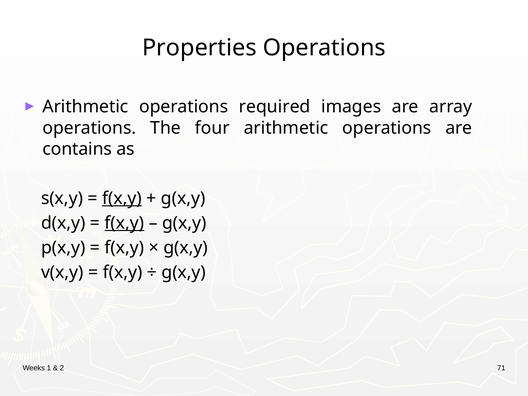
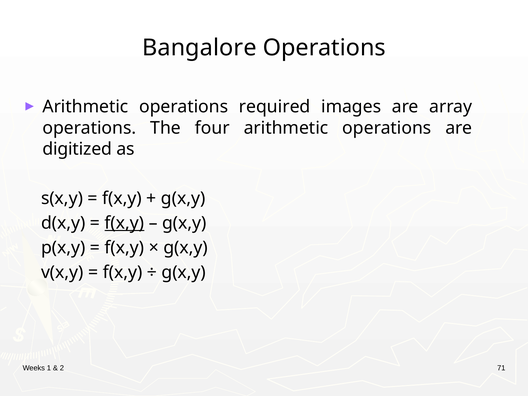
Properties: Properties -> Bangalore
contains: contains -> digitized
f(x,y at (122, 198) underline: present -> none
